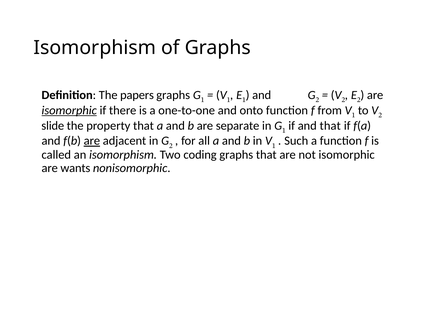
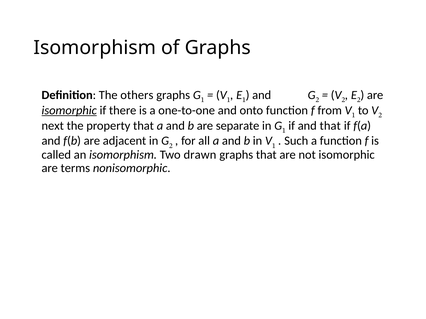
papers: papers -> others
slide: slide -> next
are at (92, 141) underline: present -> none
coding: coding -> drawn
wants: wants -> terms
